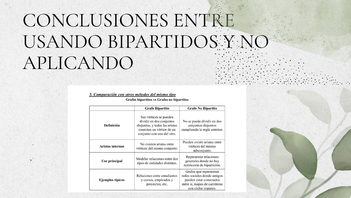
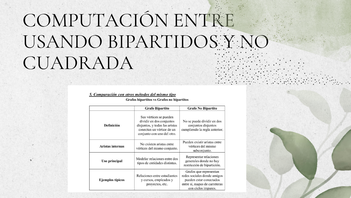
CONCLUSIONES: CONCLUSIONES -> COMPUTACIÓN
APLICANDO: APLICANDO -> CUADRADA
